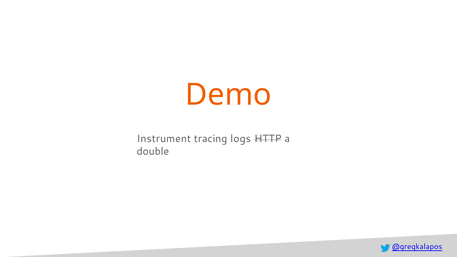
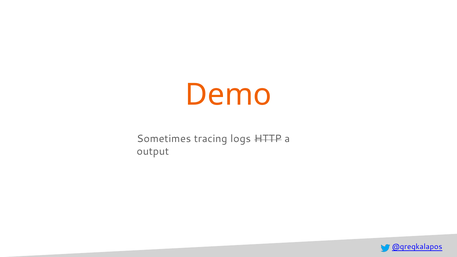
Instrument: Instrument -> Sometimes
double: double -> output
